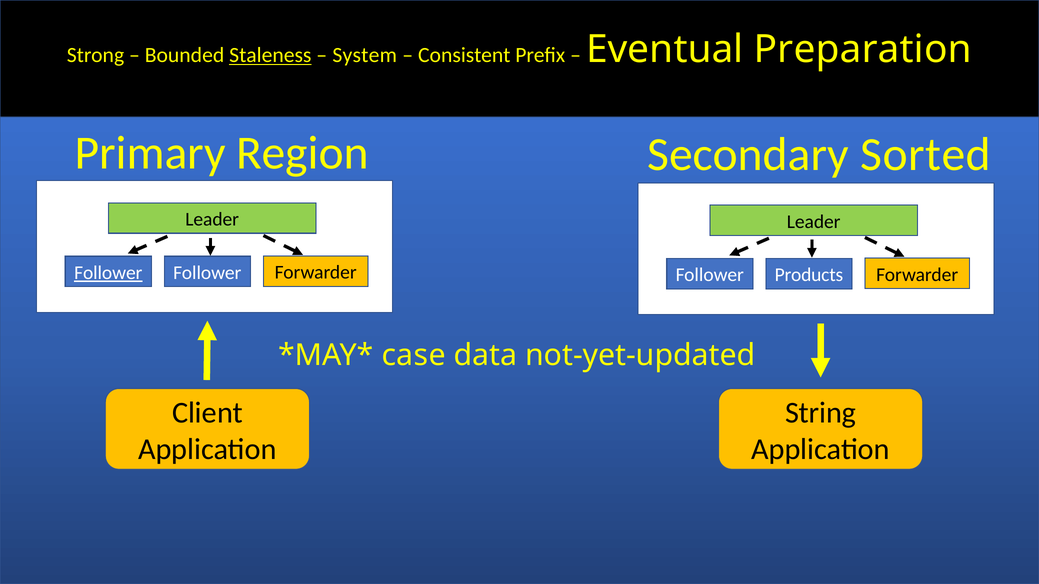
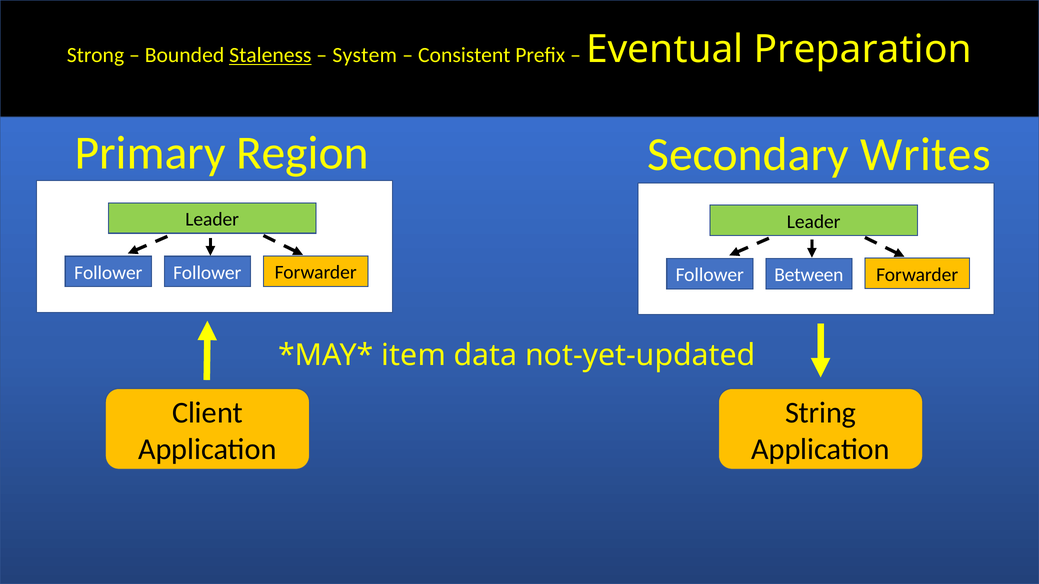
Sorted: Sorted -> Writes
Follower at (108, 273) underline: present -> none
Products: Products -> Between
case: case -> item
